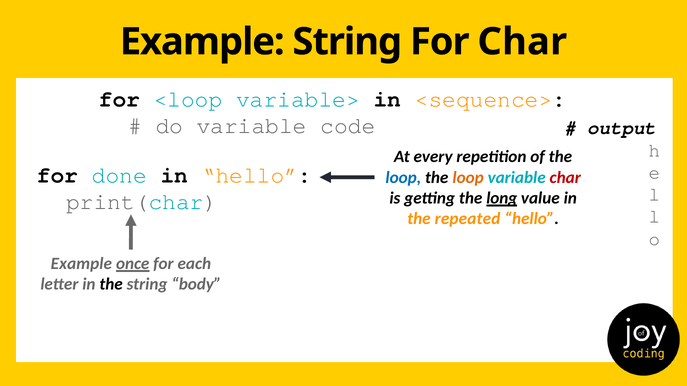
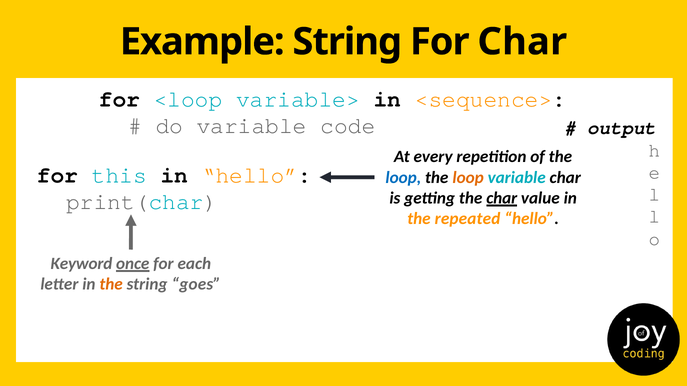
done: done -> this
char at (565, 178) colour: red -> black
the long: long -> char
Example at (81, 264): Example -> Keyword
the at (111, 284) colour: black -> orange
body: body -> goes
